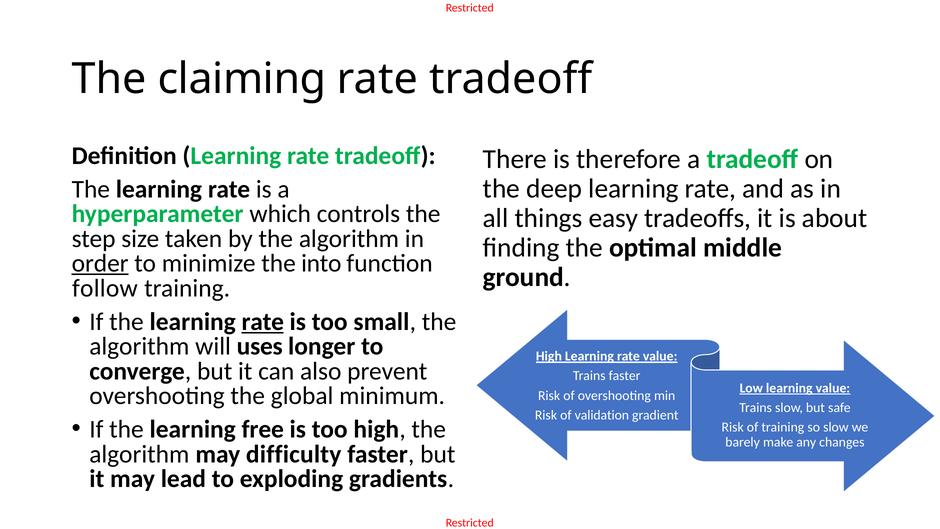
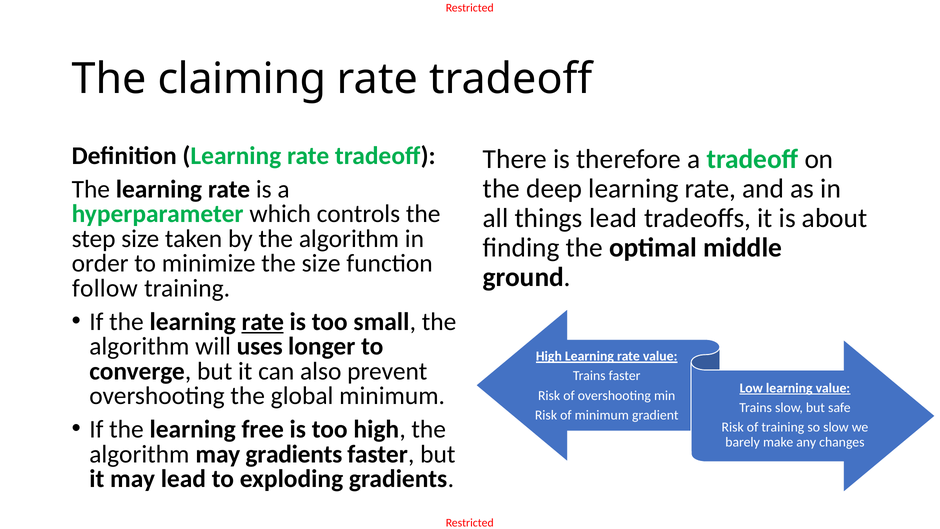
things easy: easy -> lead
order underline: present -> none
the into: into -> size
validation at (602, 415): validation -> minimum
may difficulty: difficulty -> gradients
